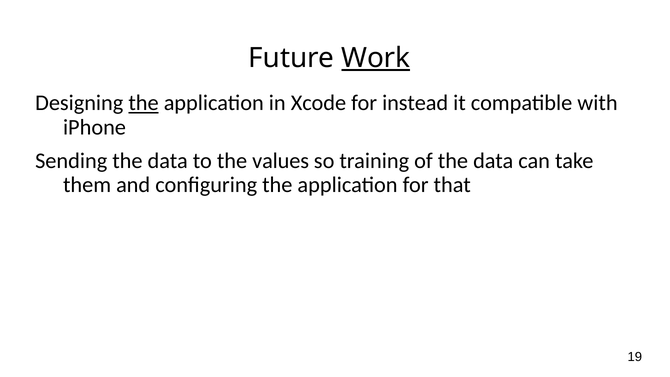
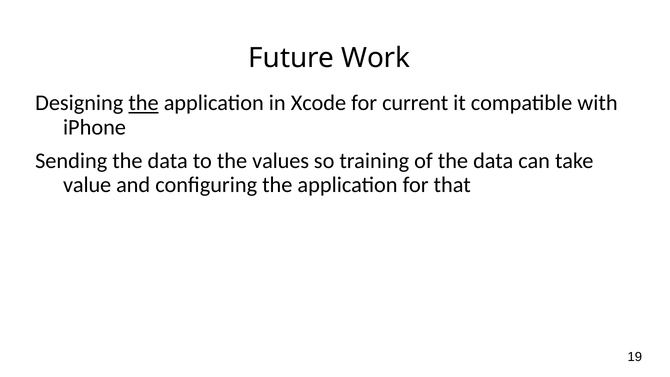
Work underline: present -> none
instead: instead -> current
them: them -> value
